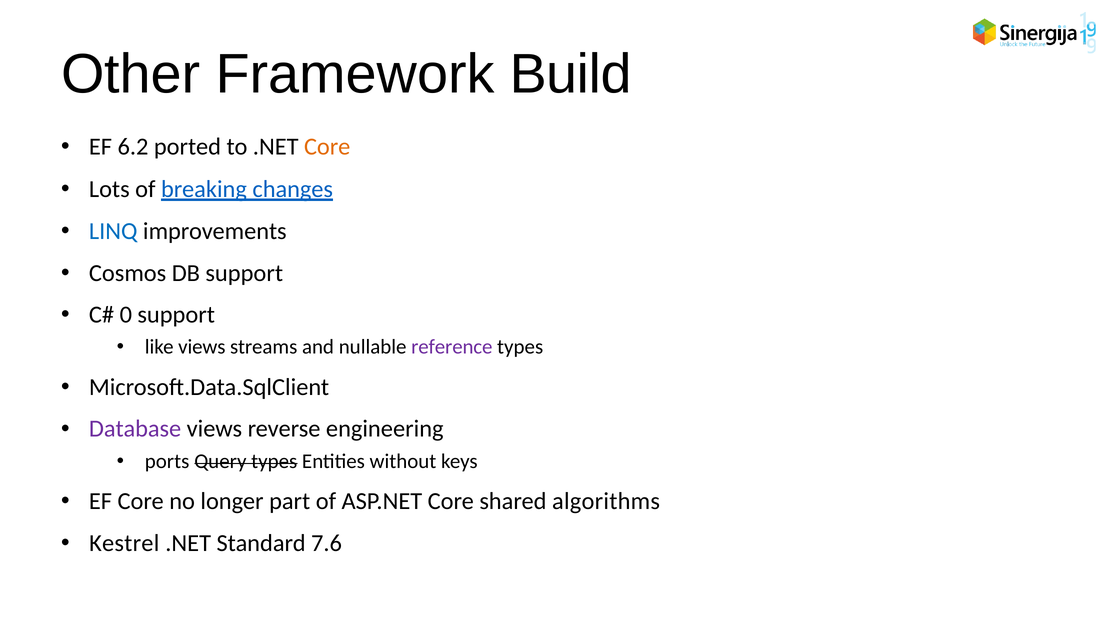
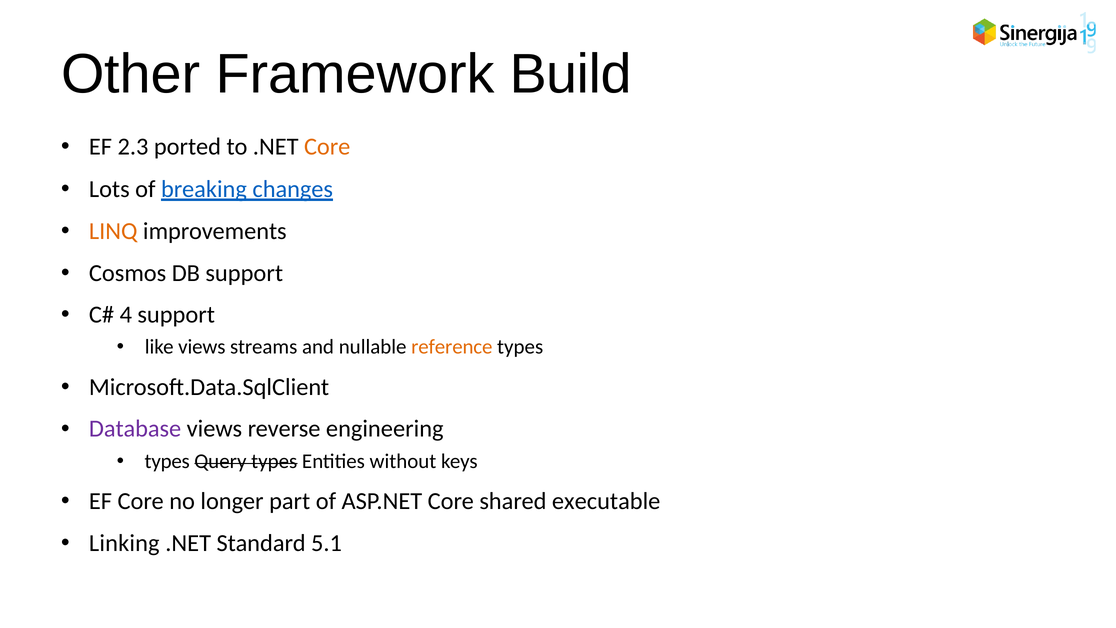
6.2: 6.2 -> 2.3
LINQ colour: blue -> orange
0: 0 -> 4
reference colour: purple -> orange
ports at (167, 461): ports -> types
algorithms: algorithms -> executable
Kestrel: Kestrel -> Linking
7.6: 7.6 -> 5.1
